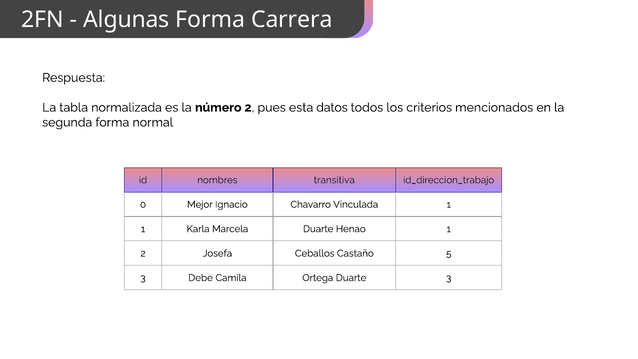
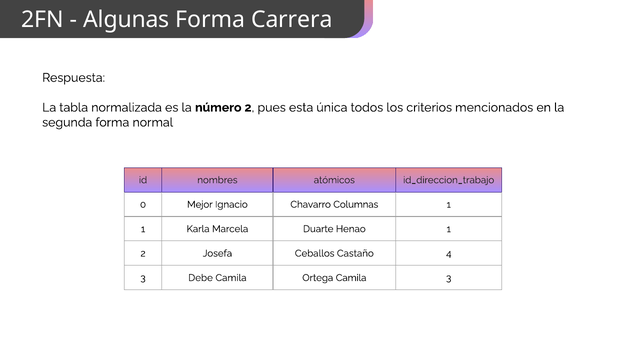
datos: datos -> única
transitiva: transitiva -> atómicos
Vinculada: Vinculada -> Columnas
5: 5 -> 4
Ortega Duarte: Duarte -> Camila
